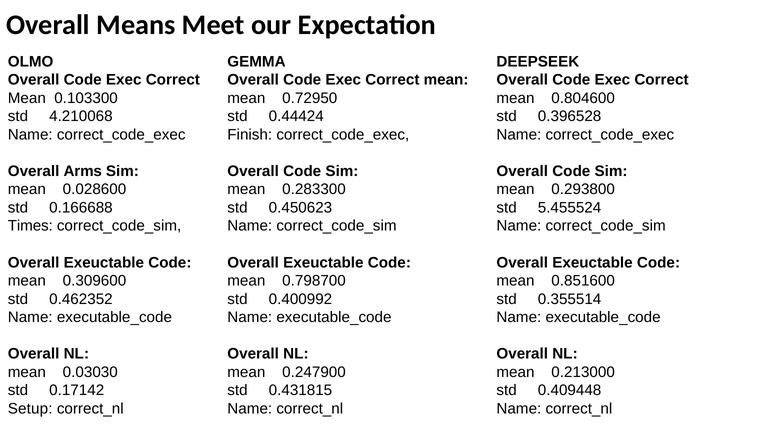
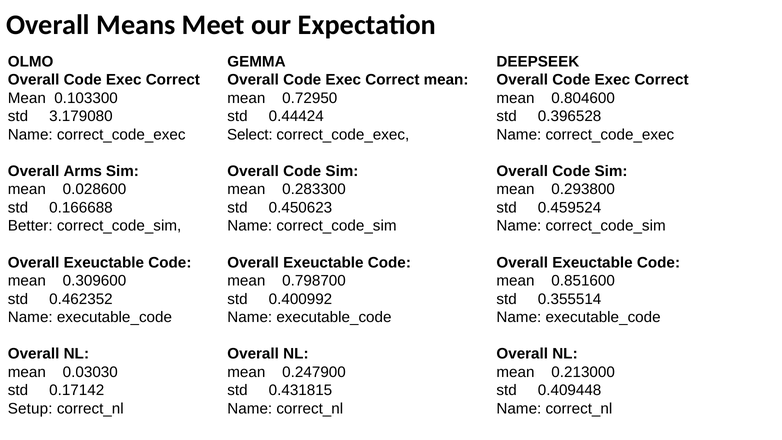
4.210068: 4.210068 -> 3.179080
Finish: Finish -> Select
5.455524: 5.455524 -> 0.459524
Times: Times -> Better
